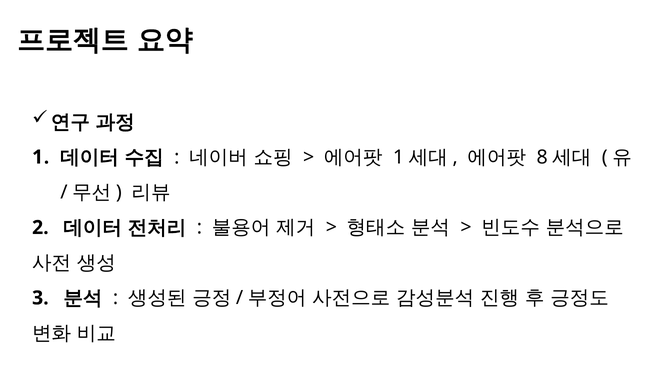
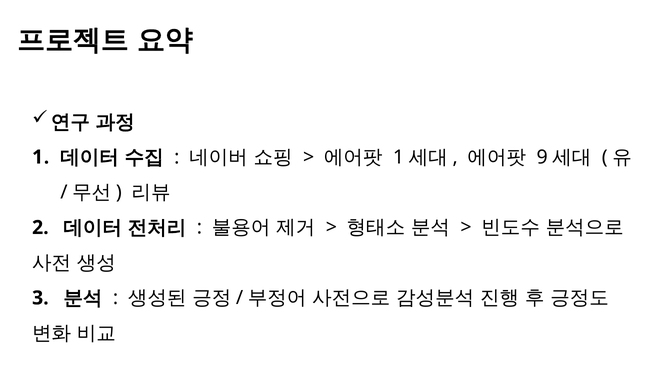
8: 8 -> 9
